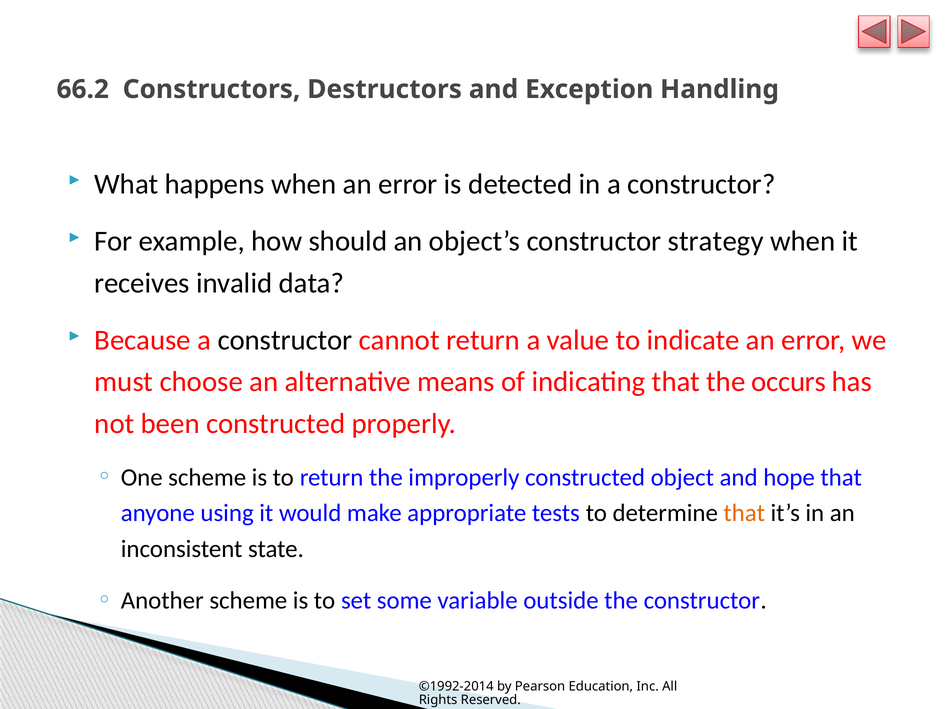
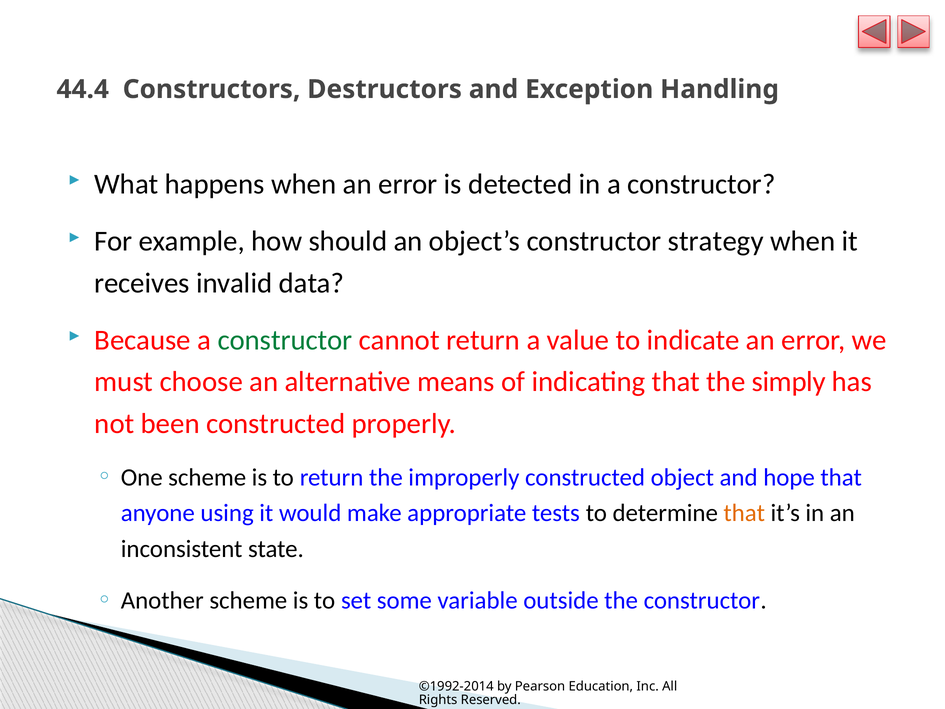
66.2: 66.2 -> 44.4
constructor at (285, 340) colour: black -> green
occurs: occurs -> simply
